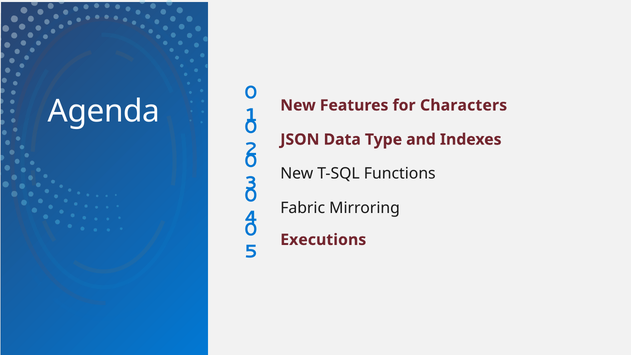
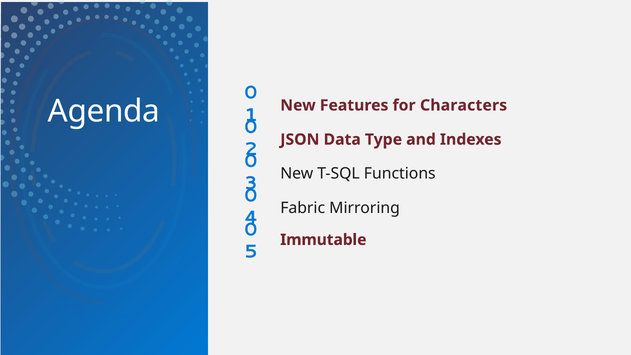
Executions: Executions -> Immutable
